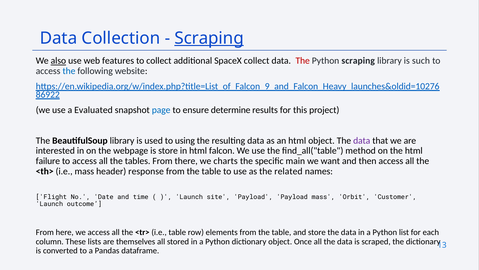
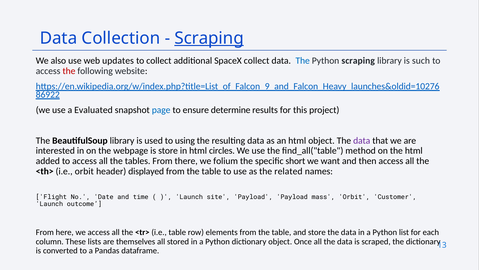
also underline: present -> none
features: features -> updates
The at (303, 61) colour: red -> blue
the at (69, 71) colour: blue -> red
falcon: falcon -> circles
failure: failure -> added
charts: charts -> folium
main: main -> short
i.e mass: mass -> orbit
response: response -> displayed
